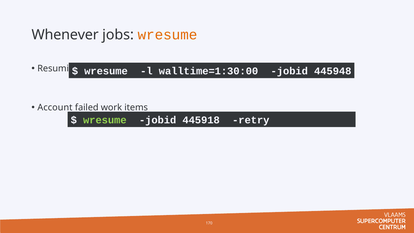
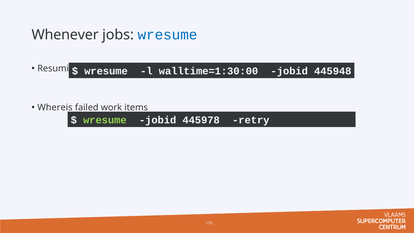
wresume at (167, 35) colour: orange -> blue
Account: Account -> Whereis
445918: 445918 -> 445978
